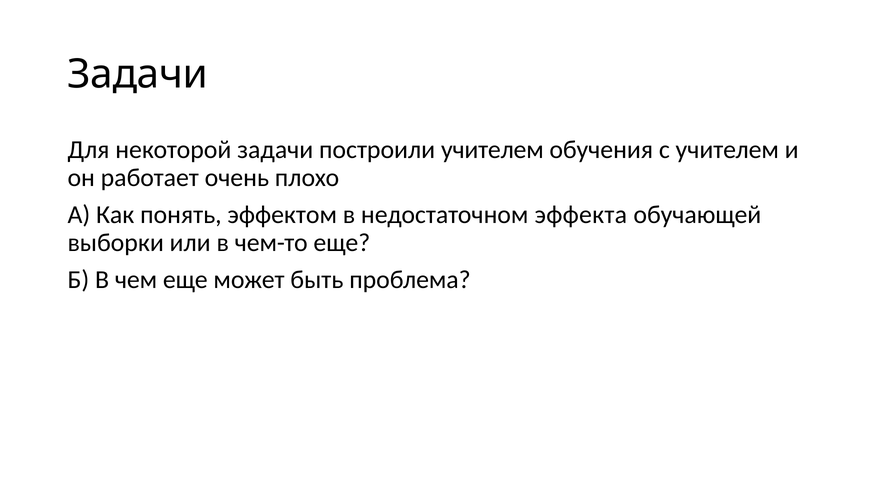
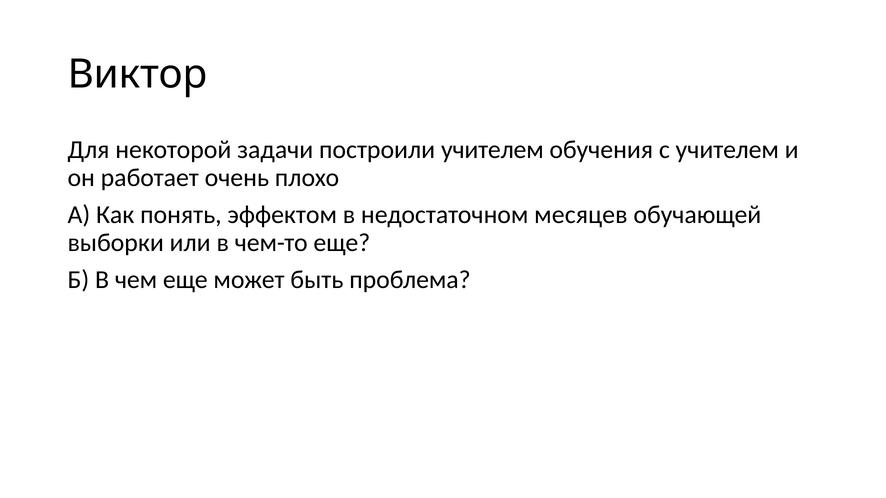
Задачи at (138, 74): Задачи -> Виктор
эффекта: эффекта -> месяцев
